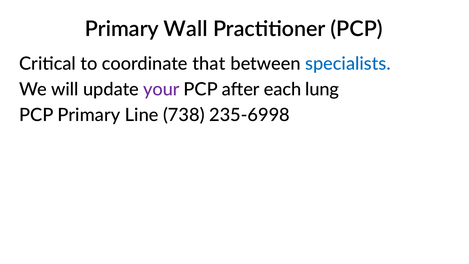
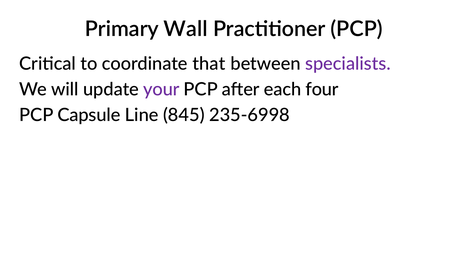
specialists colour: blue -> purple
lung: lung -> four
PCP Primary: Primary -> Capsule
738: 738 -> 845
